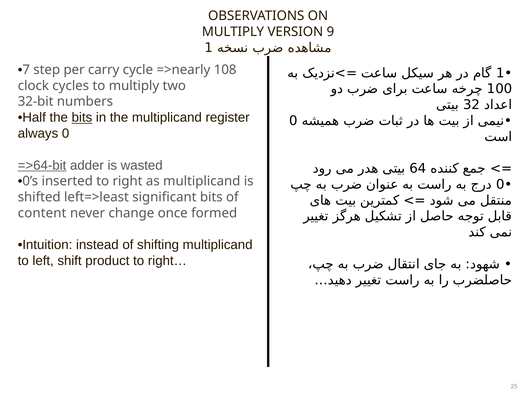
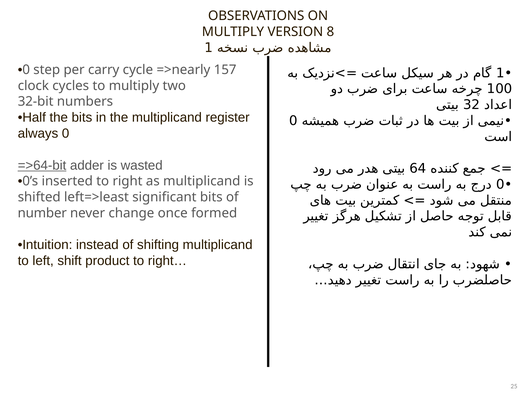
9: 9 -> 8
7 at (26, 70): 7 -> 0
108: 108 -> 157
bits at (82, 117) underline: present -> none
content: content -> number
